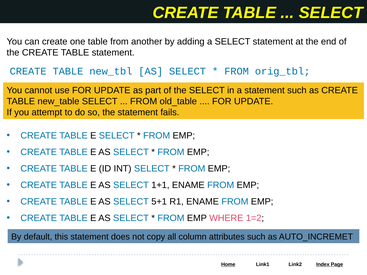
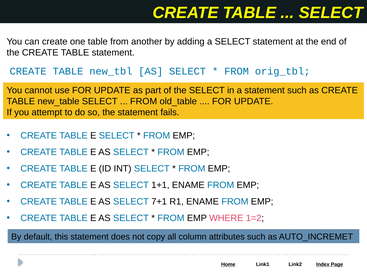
5+1: 5+1 -> 7+1
